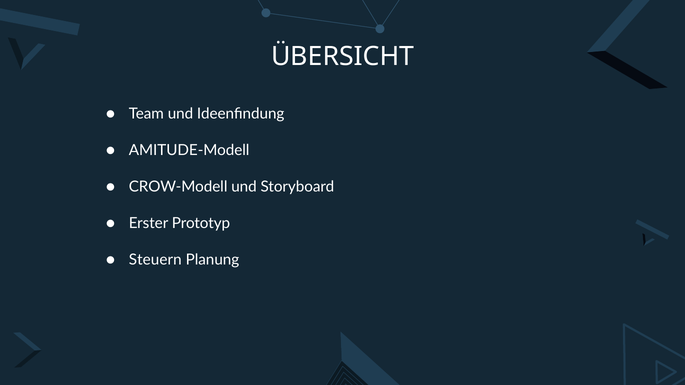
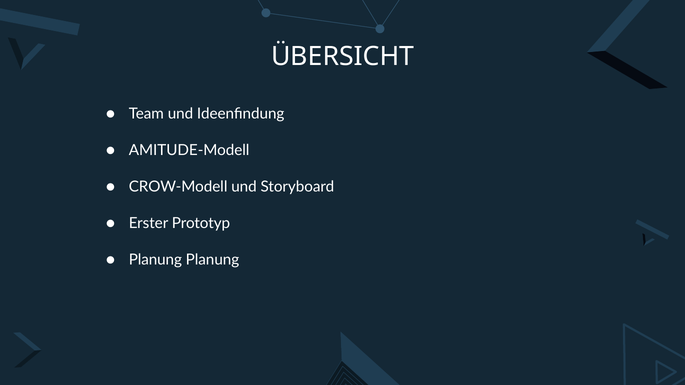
Steuern at (155, 260): Steuern -> Planung
